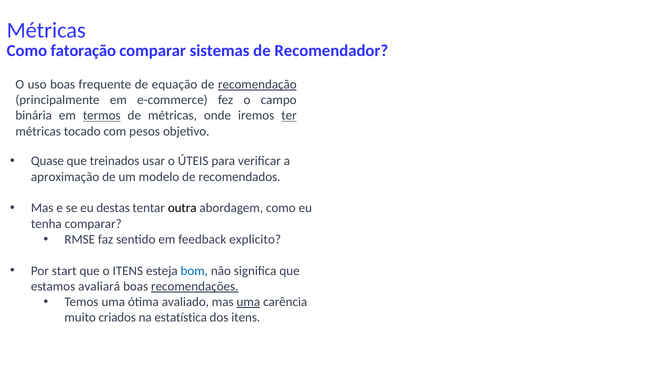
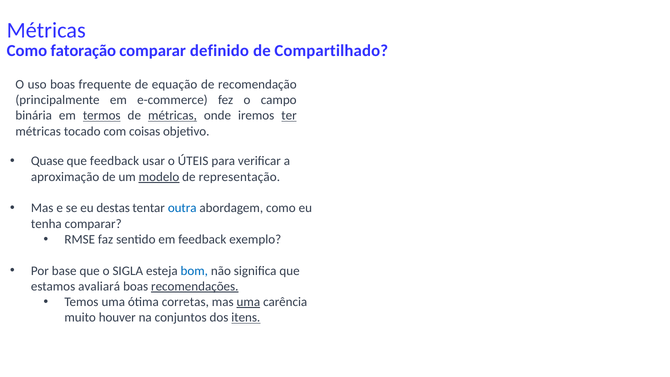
sistemas: sistemas -> definido
Recomendador: Recomendador -> Compartilhado
recomendação underline: present -> none
métricas at (172, 116) underline: none -> present
pesos: pesos -> coisas
que treinados: treinados -> feedback
modelo underline: none -> present
recomendados: recomendados -> representação
outra colour: black -> blue
explicito: explicito -> exemplo
start: start -> base
o ITENS: ITENS -> SIGLA
avaliado: avaliado -> corretas
criados: criados -> houver
estatística: estatística -> conjuntos
itens at (246, 318) underline: none -> present
